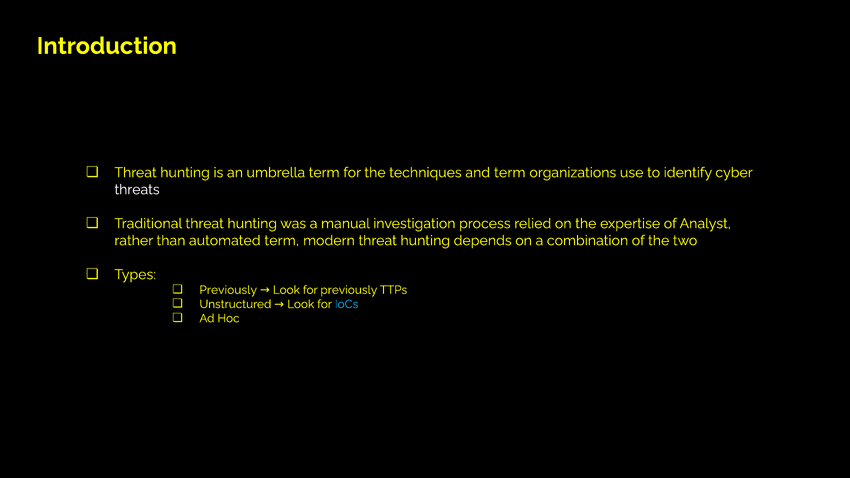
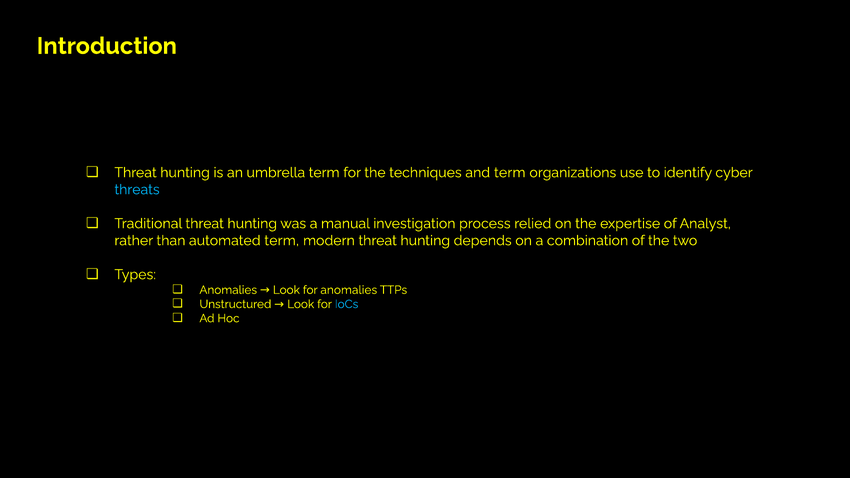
threats colour: white -> light blue
Previously at (228, 290): Previously -> Anomalies
for previously: previously -> anomalies
